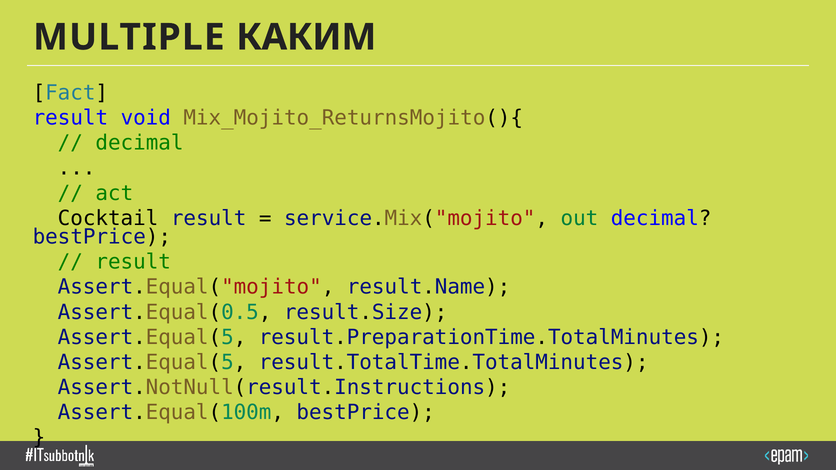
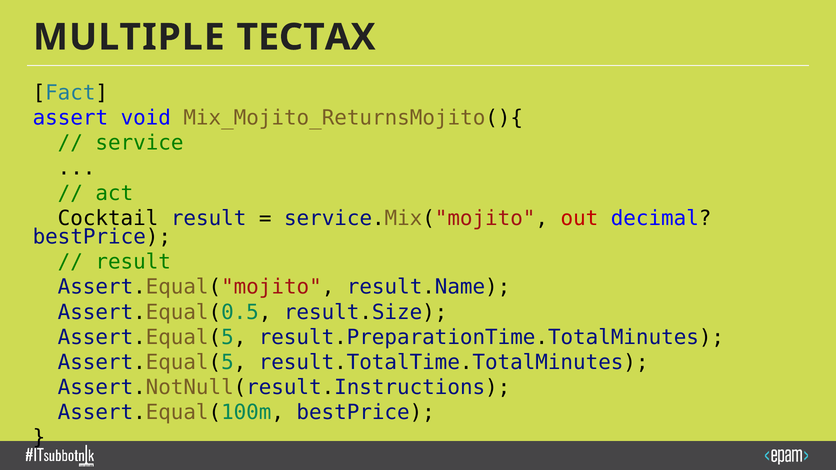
КАКИМ: КАКИМ -> ТЕСТАХ
result at (70, 118): result -> assert
decimal at (139, 143): decimal -> service
out colour: green -> red
